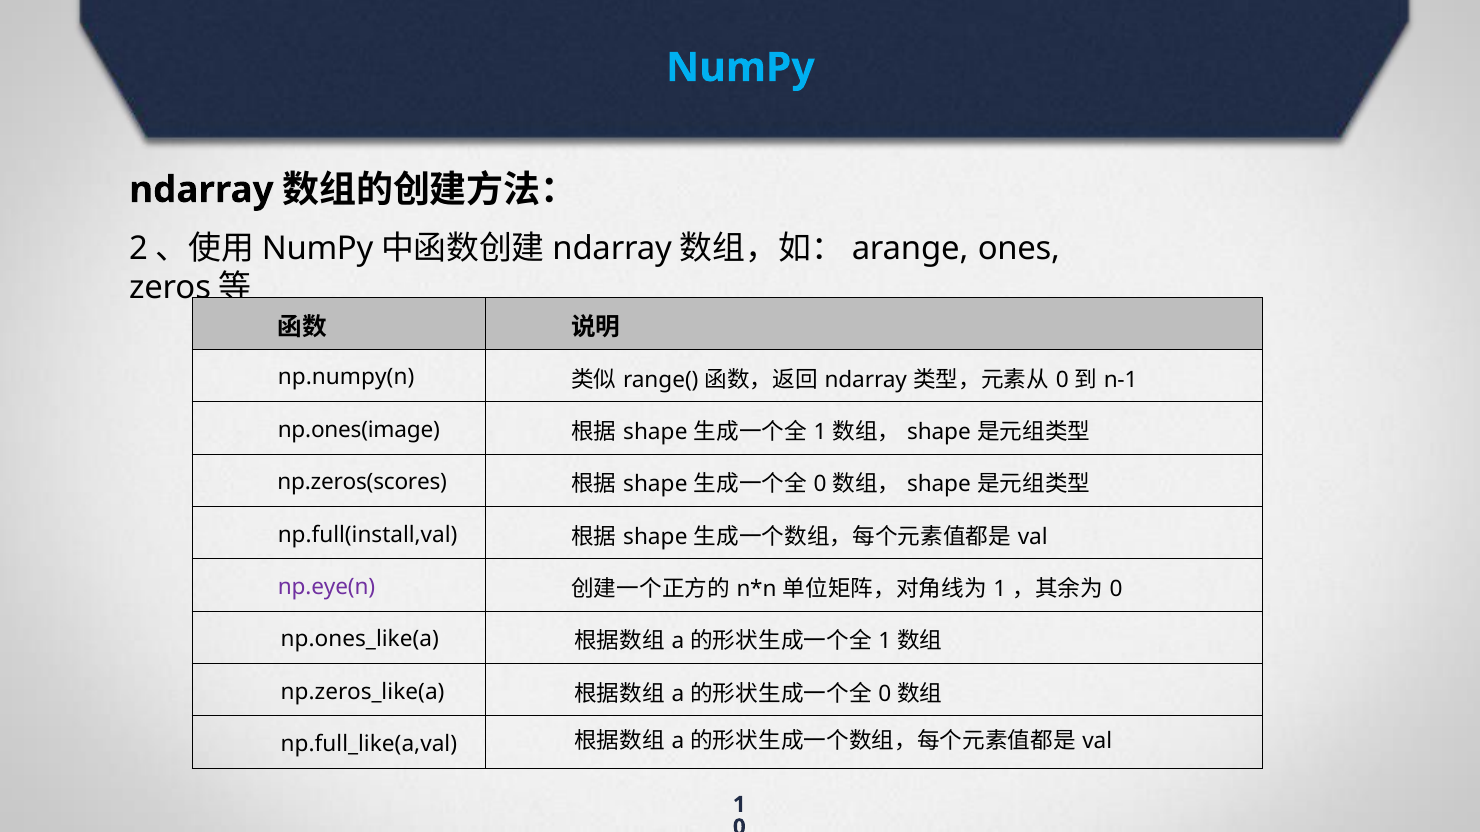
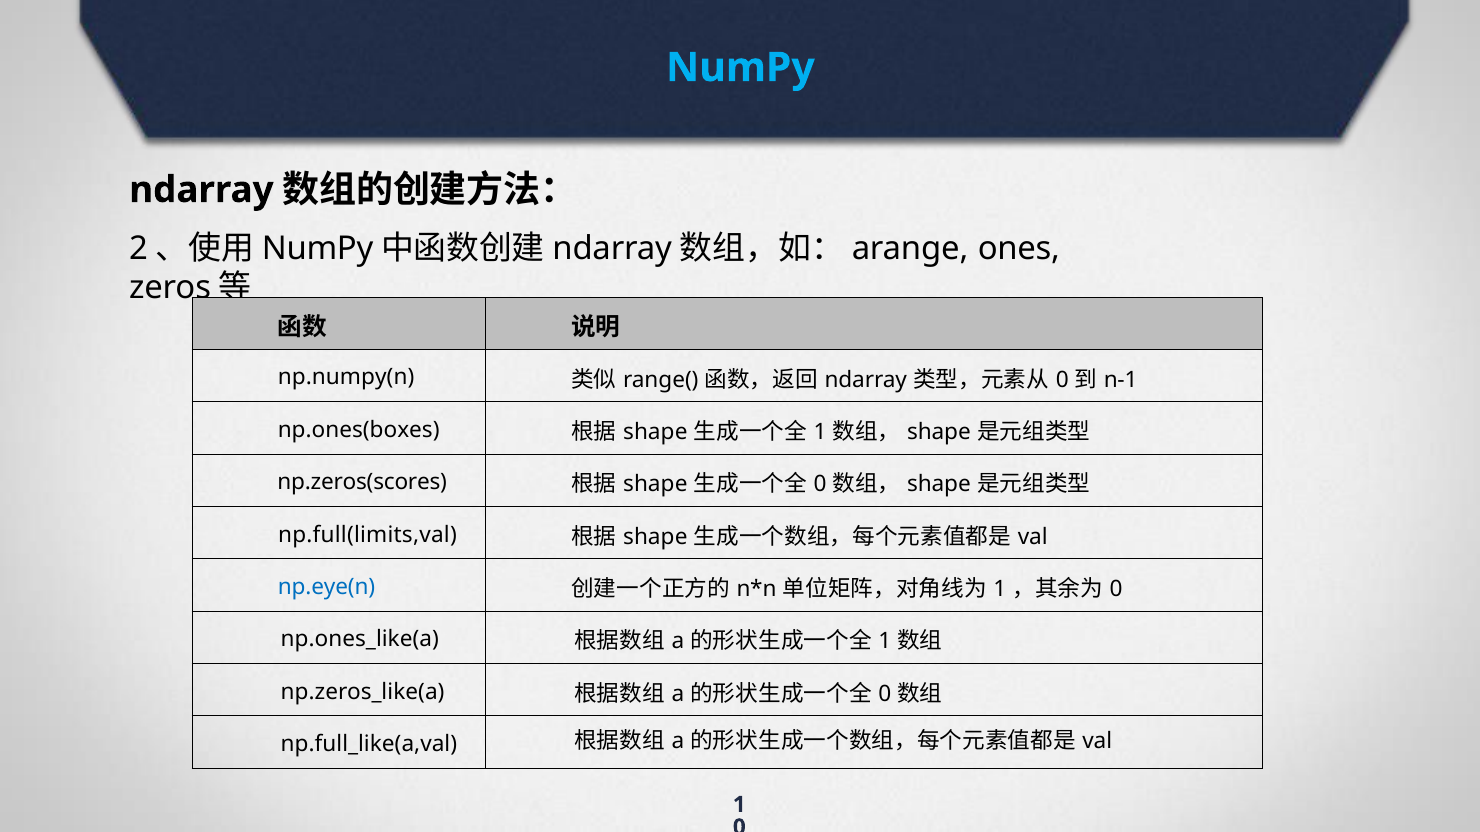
np.ones(image: np.ones(image -> np.ones(boxes
np.full(install,val: np.full(install,val -> np.full(limits,val
np.eye(n colour: purple -> blue
